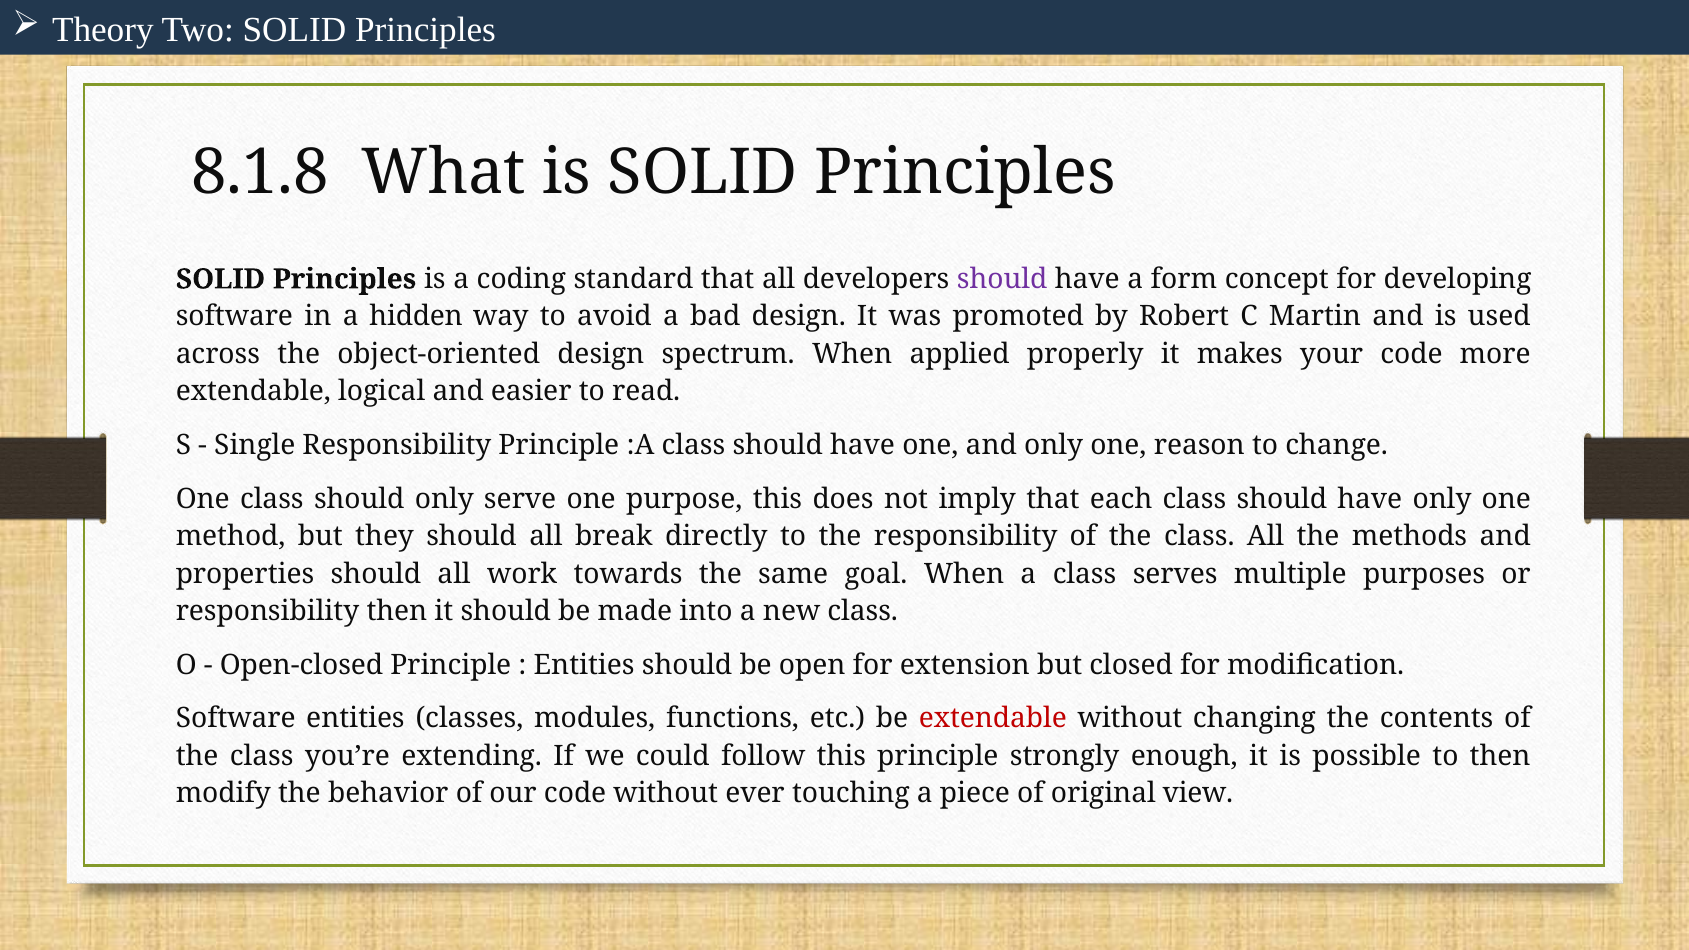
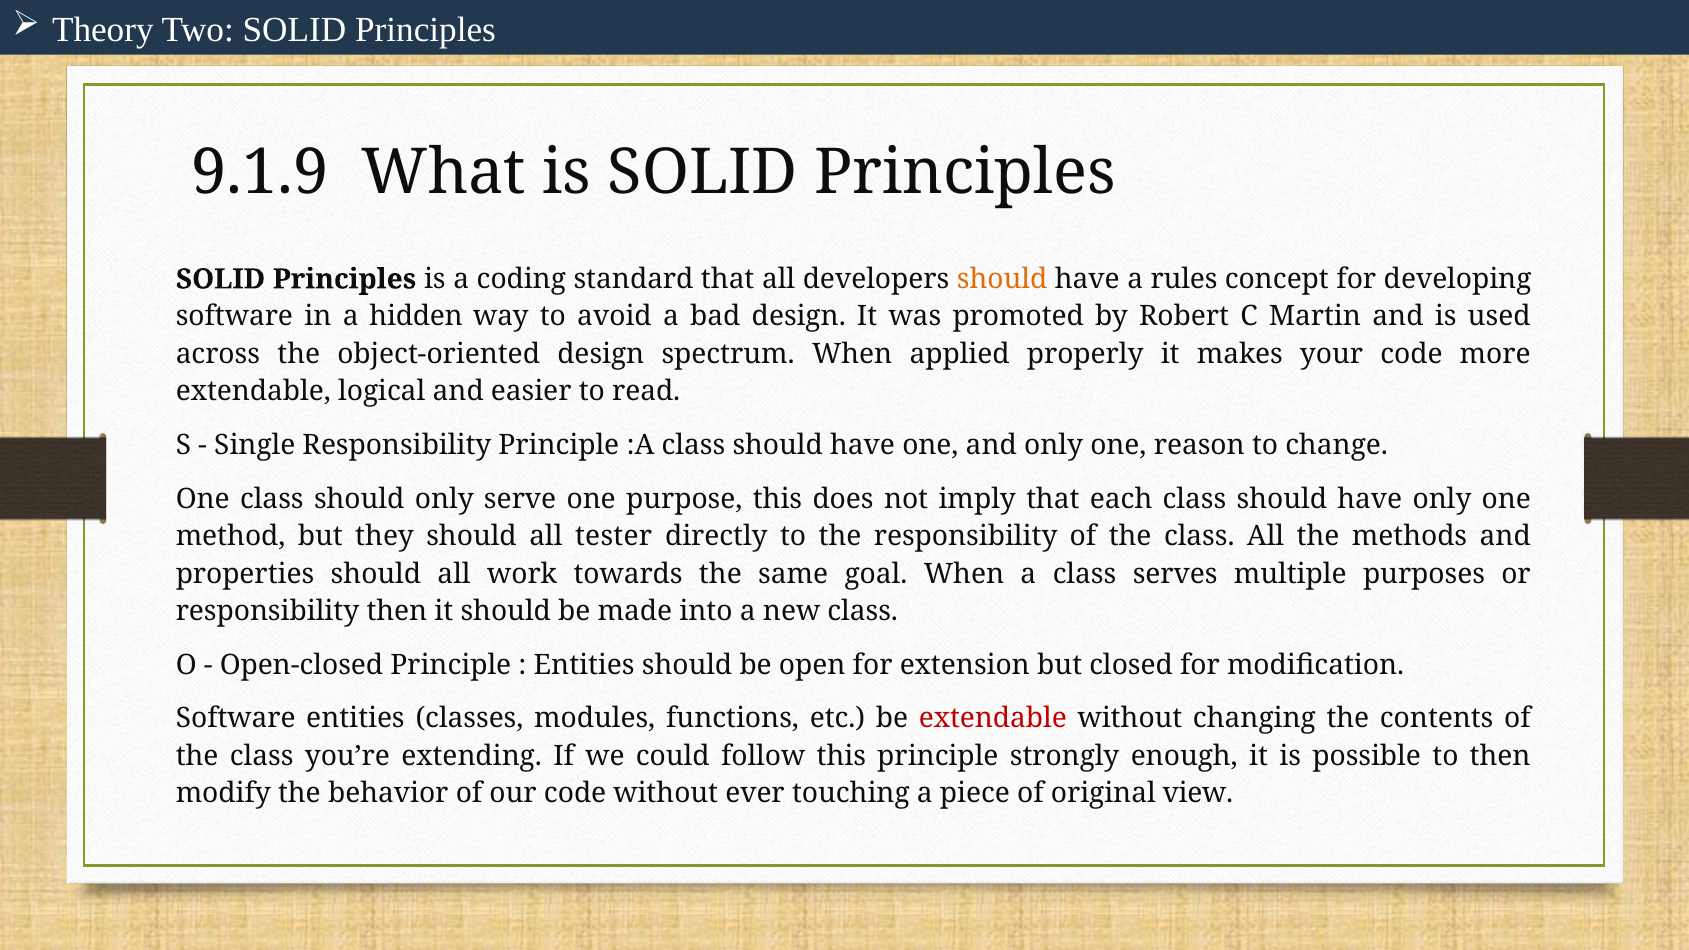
8.1.8: 8.1.8 -> 9.1.9
should at (1002, 279) colour: purple -> orange
form: form -> rules
break: break -> tester
